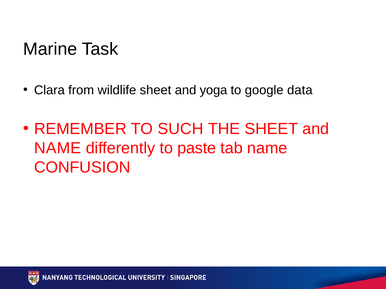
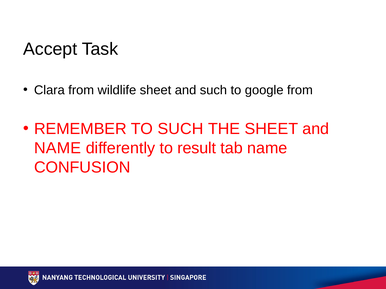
Marine: Marine -> Accept
and yoga: yoga -> such
google data: data -> from
paste: paste -> result
